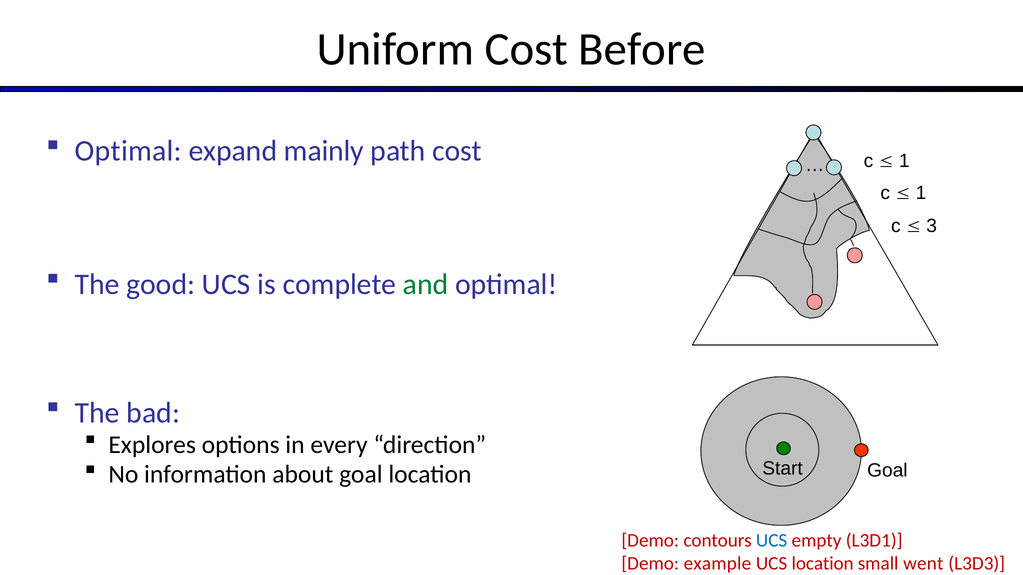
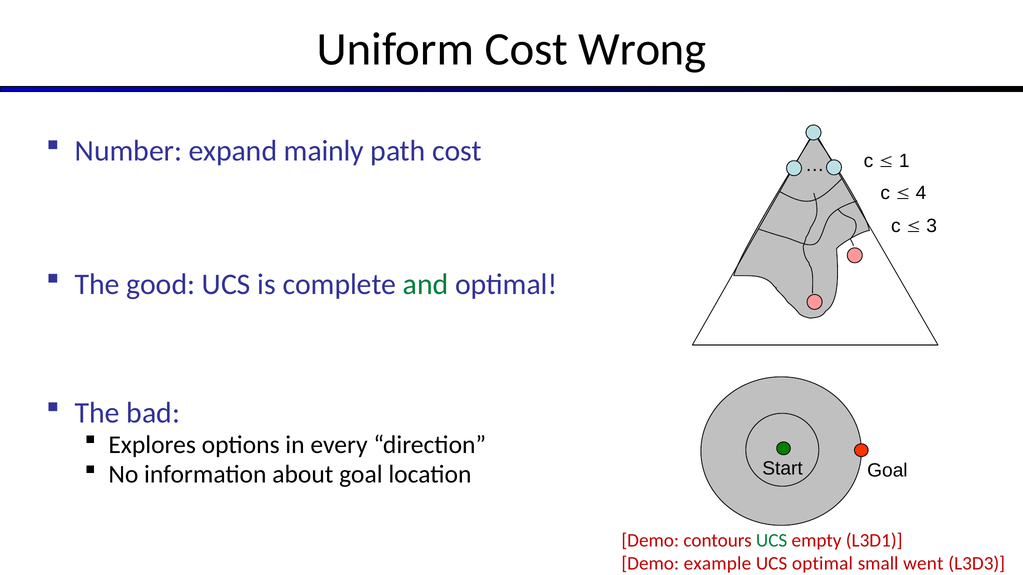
Before: Before -> Wrong
Optimal at (128, 151): Optimal -> Number
1 at (921, 193): 1 -> 4
UCS at (772, 541) colour: blue -> green
UCS location: location -> optimal
